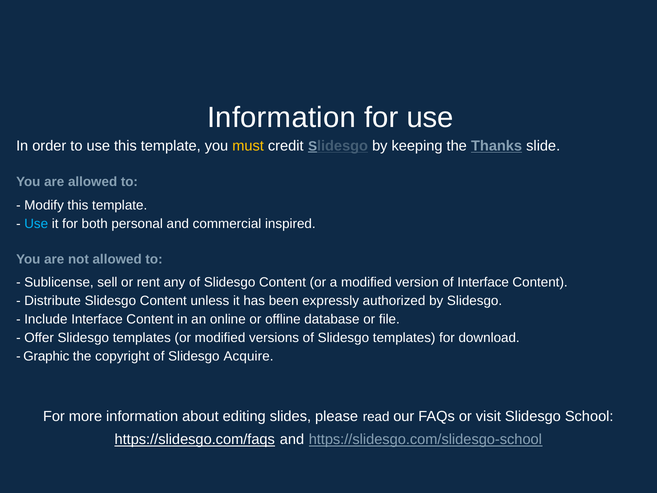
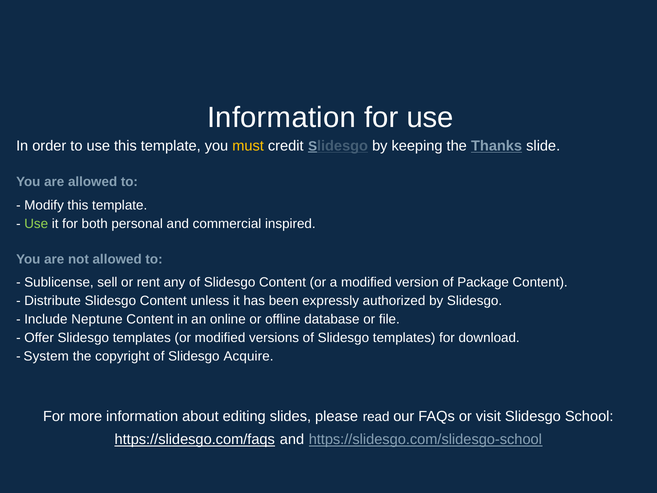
Use at (36, 224) colour: light blue -> light green
of Interface: Interface -> Package
Include Interface: Interface -> Neptune
Graphic: Graphic -> System
